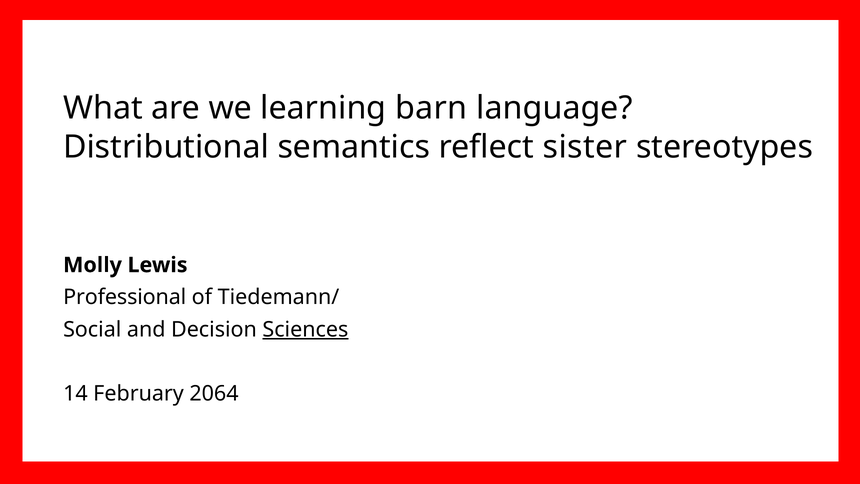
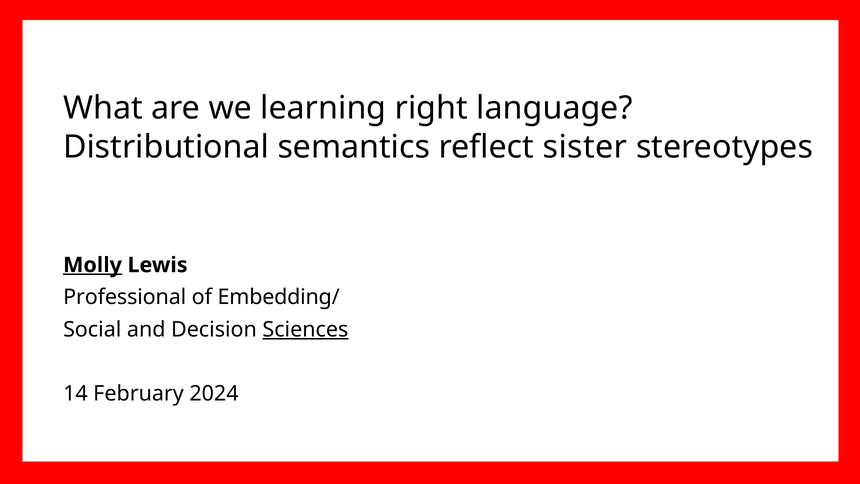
barn: barn -> right
Molly underline: none -> present
Tiedemann/: Tiedemann/ -> Embedding/
2064: 2064 -> 2024
